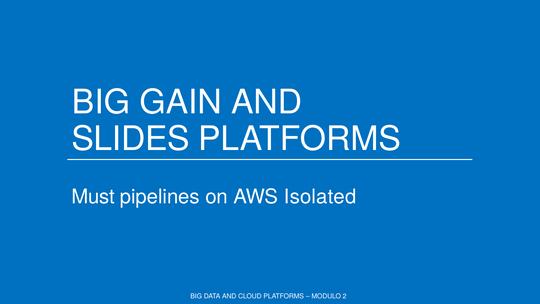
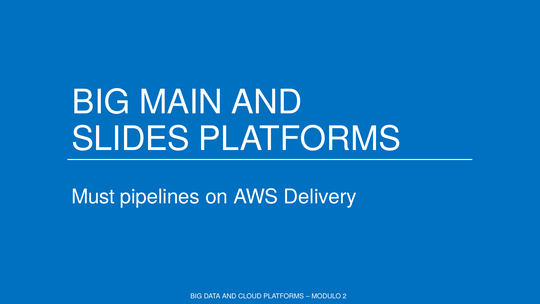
GAIN: GAIN -> MAIN
Isolated: Isolated -> Delivery
